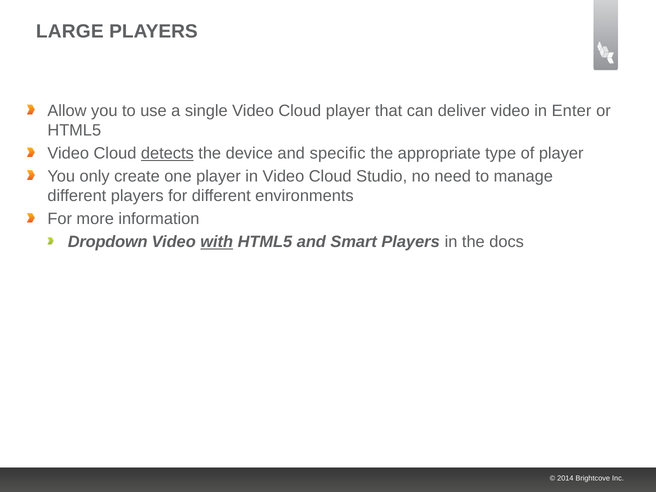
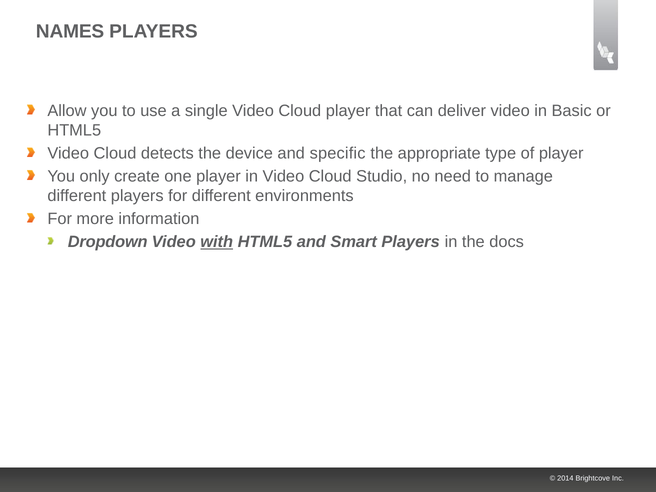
LARGE: LARGE -> NAMES
Enter: Enter -> Basic
detects underline: present -> none
